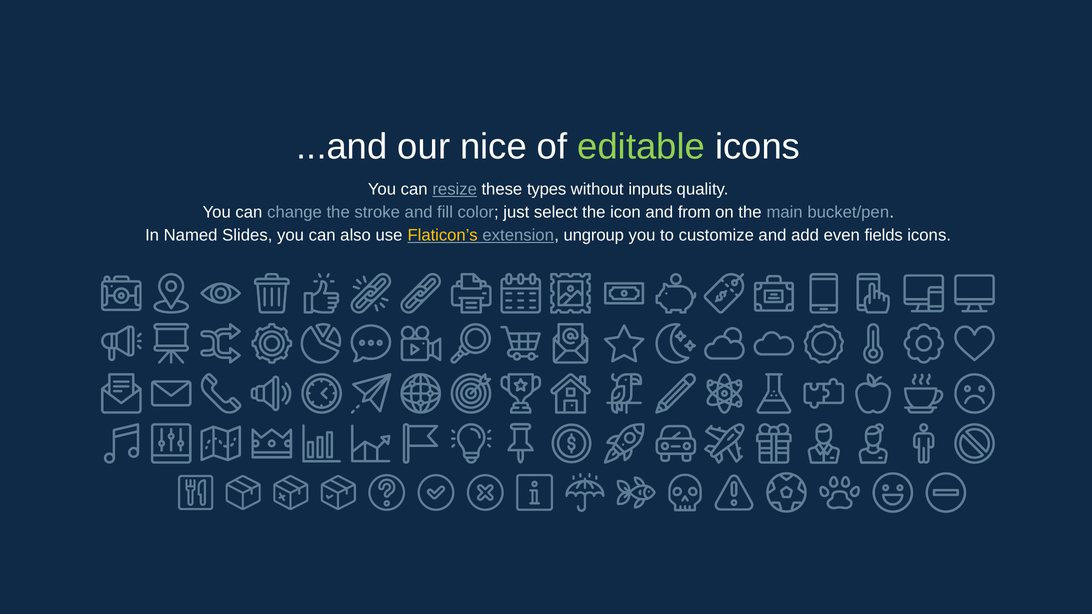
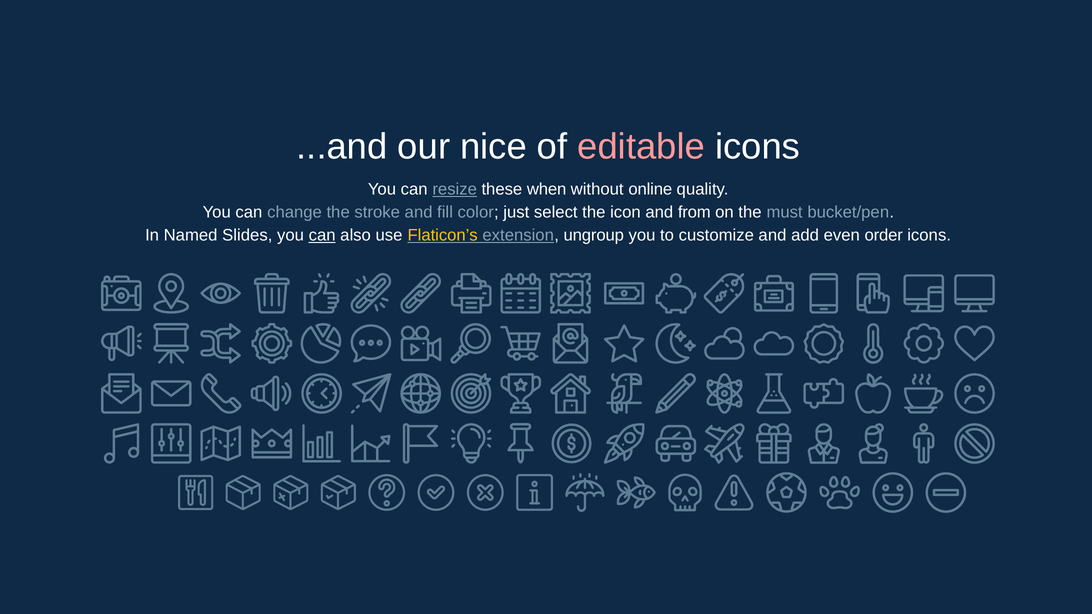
editable colour: light green -> pink
types: types -> when
inputs: inputs -> online
main: main -> must
can at (322, 235) underline: none -> present
fields: fields -> order
